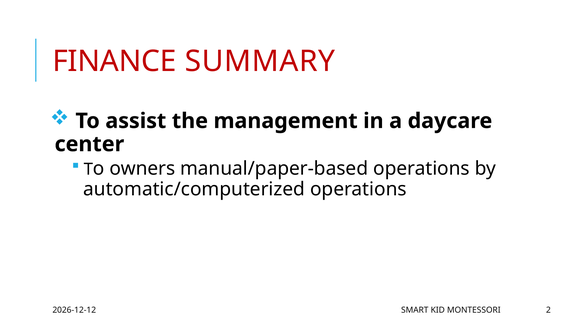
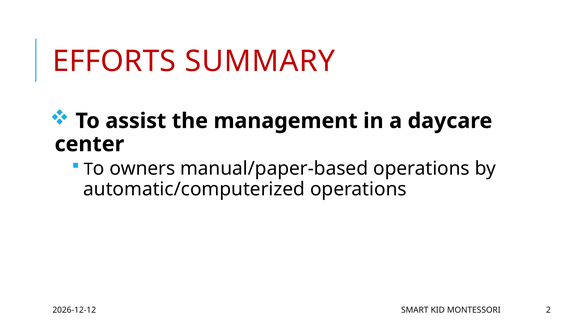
FINANCE: FINANCE -> EFFORTS
